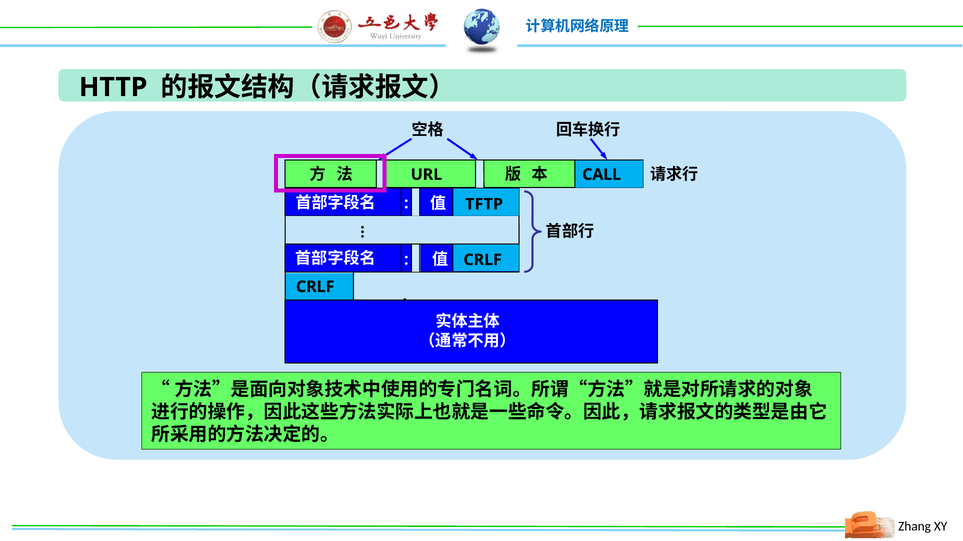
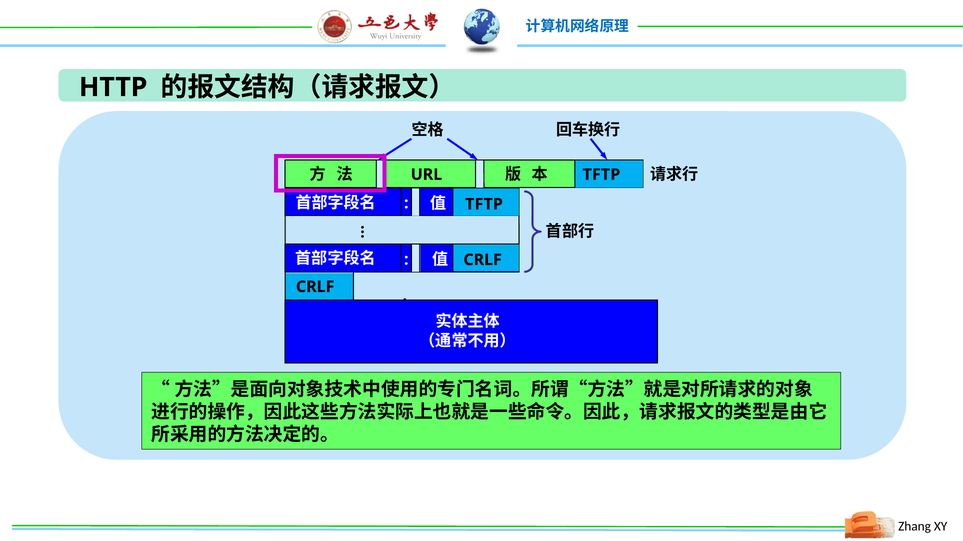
CALL at (602, 175): CALL -> TFTP
